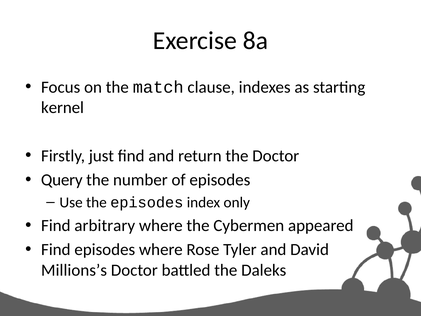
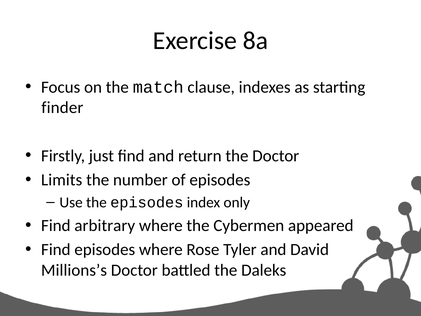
kernel: kernel -> finder
Query: Query -> Limits
